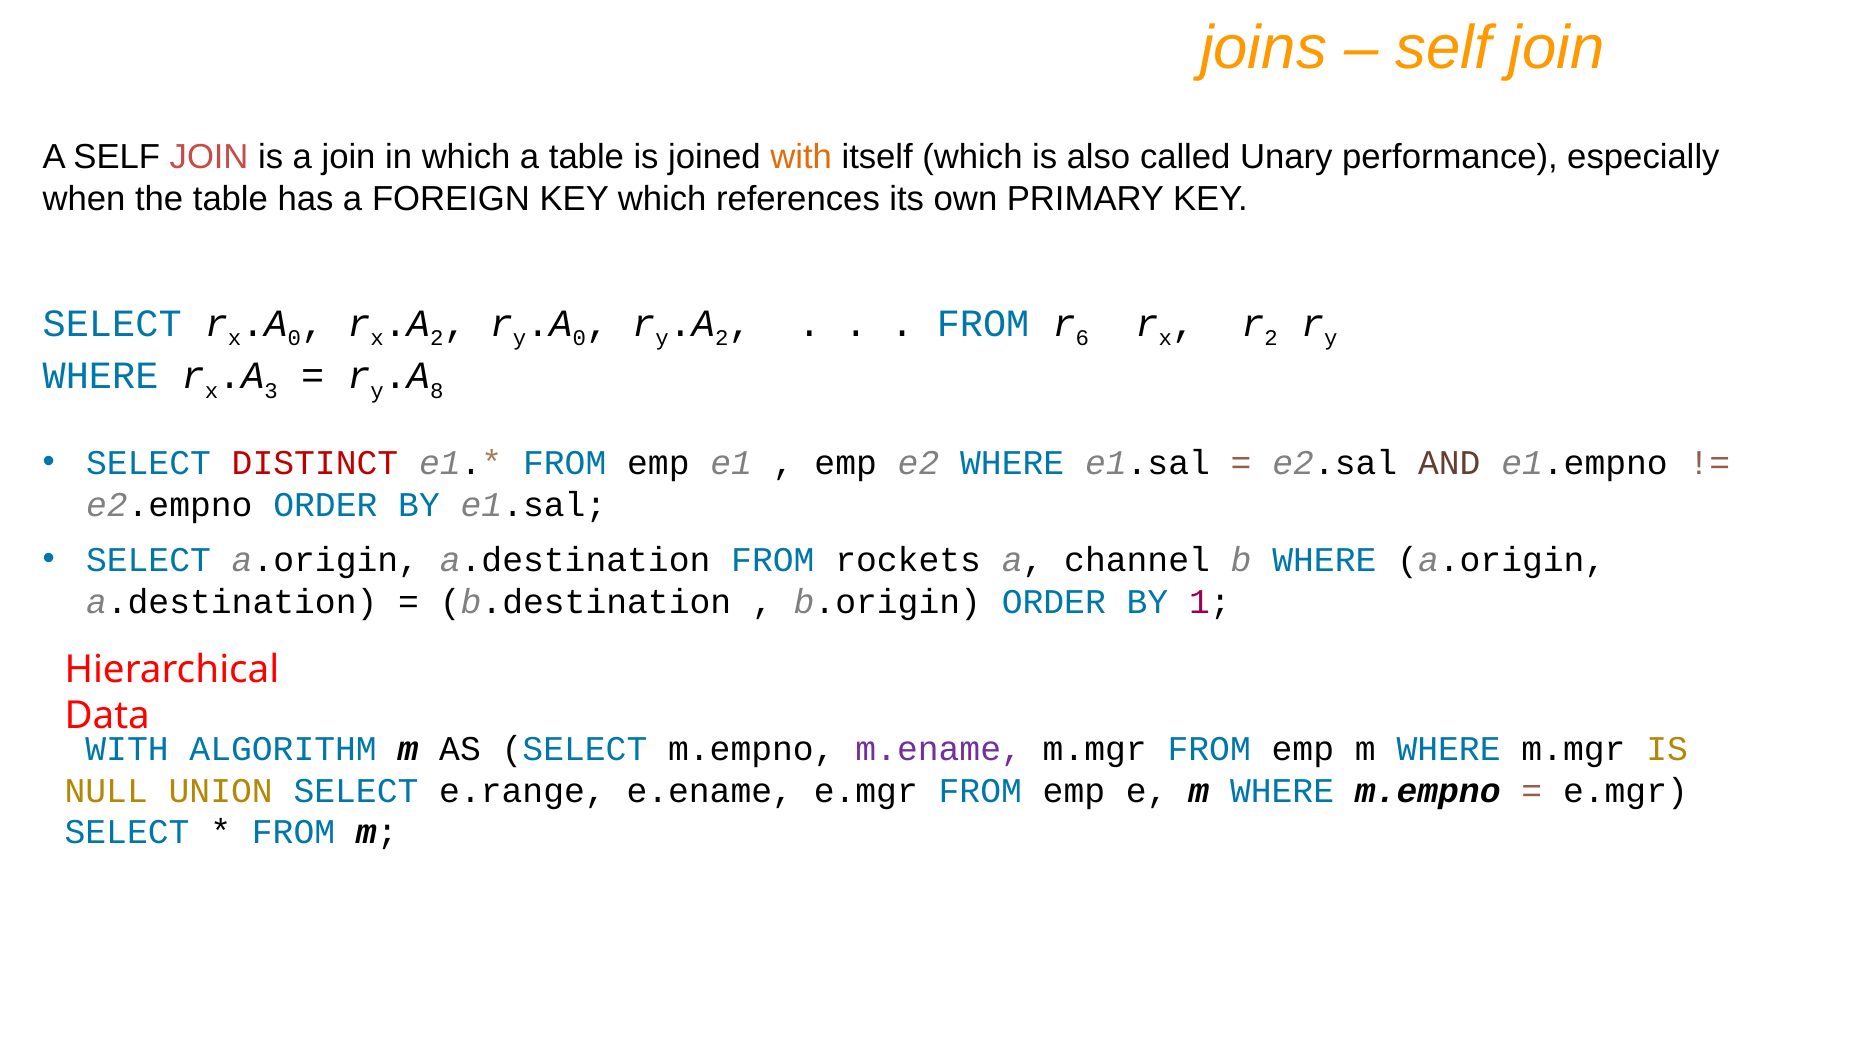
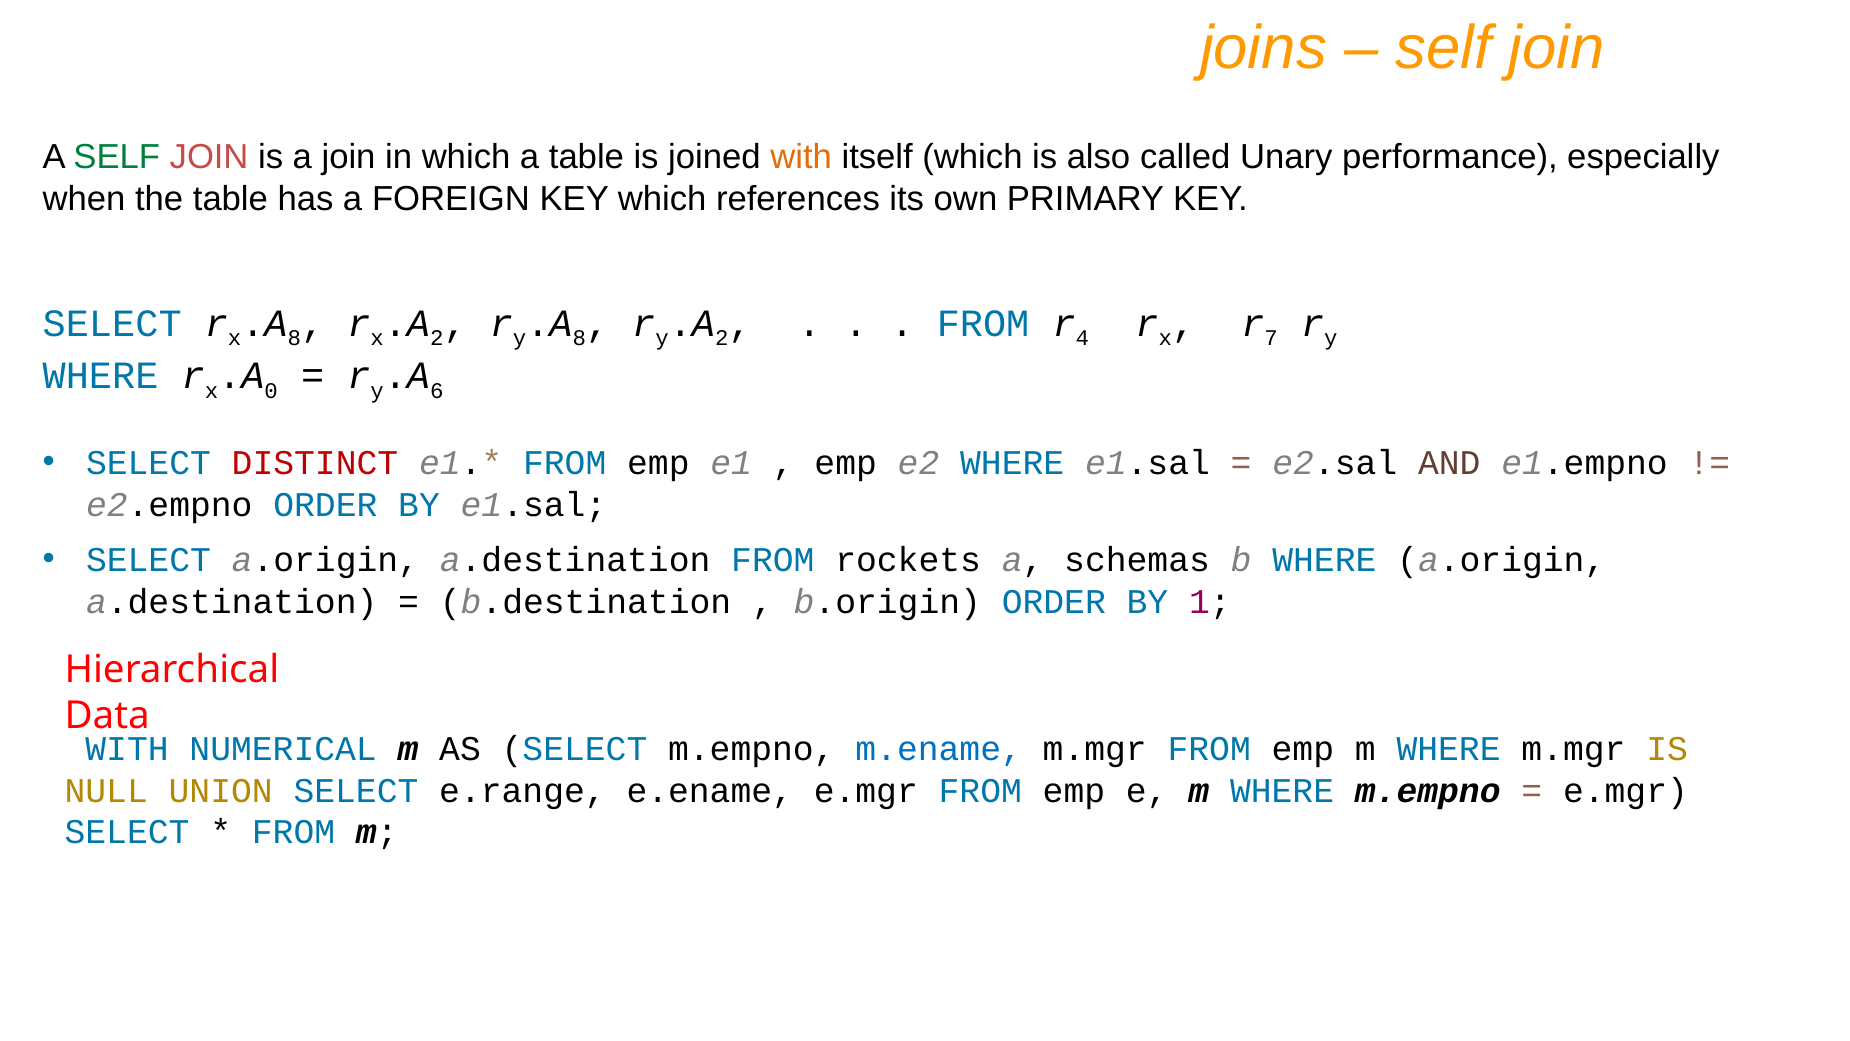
SELF at (117, 157) colour: black -> green
0 at (294, 338): 0 -> 8
0 at (579, 338): 0 -> 8
6: 6 -> 4
2 at (1271, 338): 2 -> 7
3: 3 -> 0
8: 8 -> 6
channel: channel -> schemas
ALGORITHM: ALGORITHM -> NUMERICAL
m.ename colour: purple -> blue
